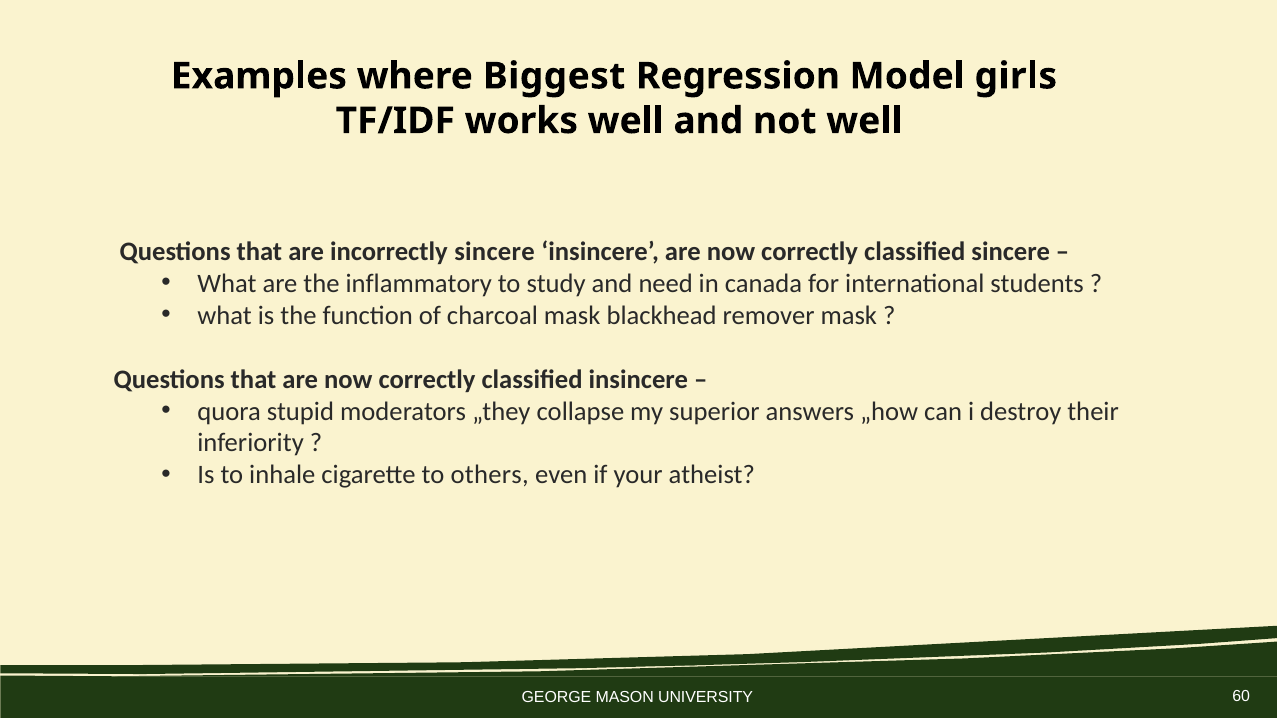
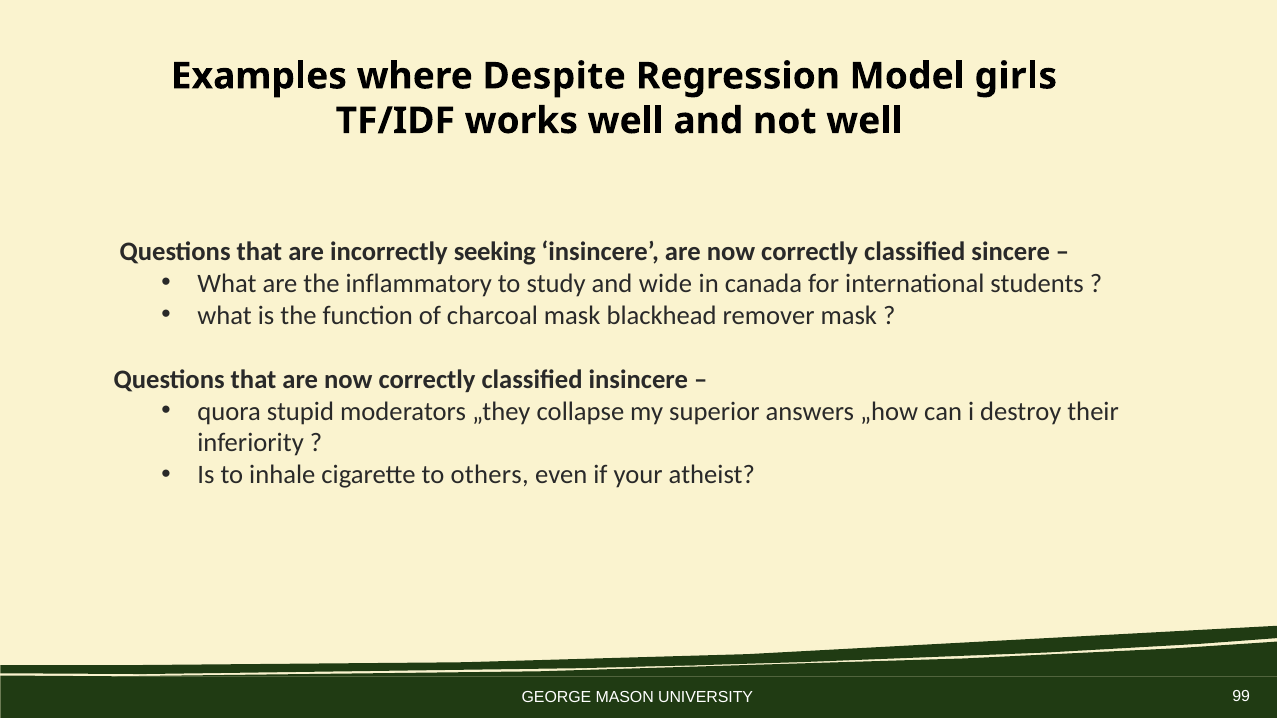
Biggest: Biggest -> Despite
incorrectly sincere: sincere -> seeking
need: need -> wide
60: 60 -> 99
